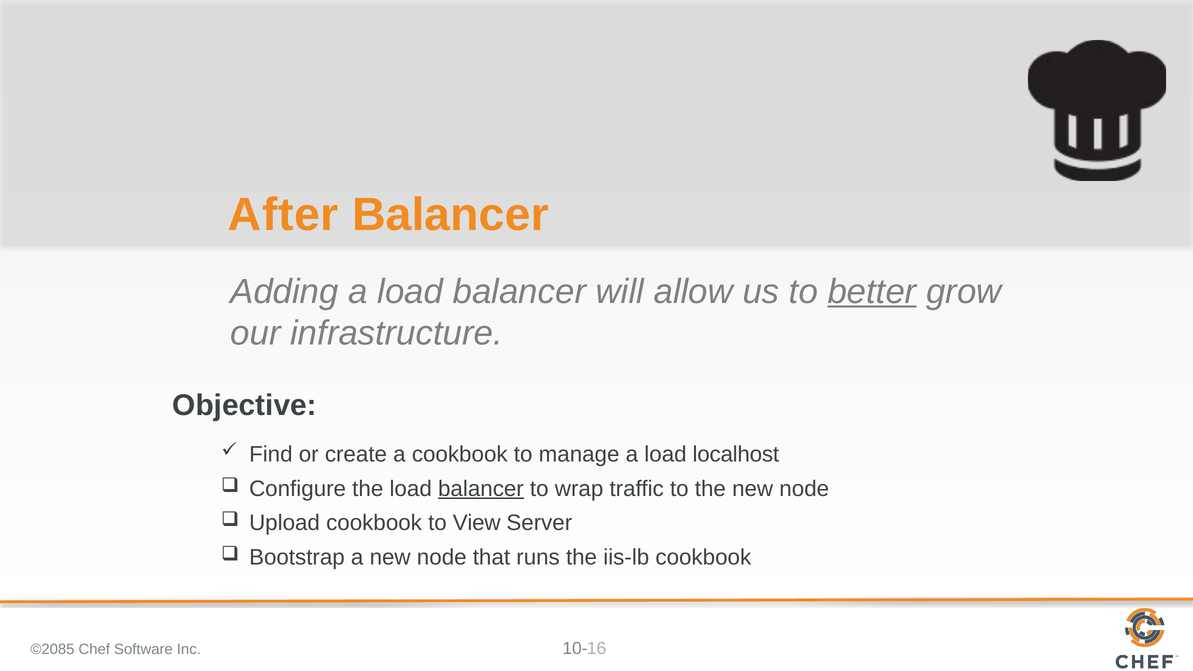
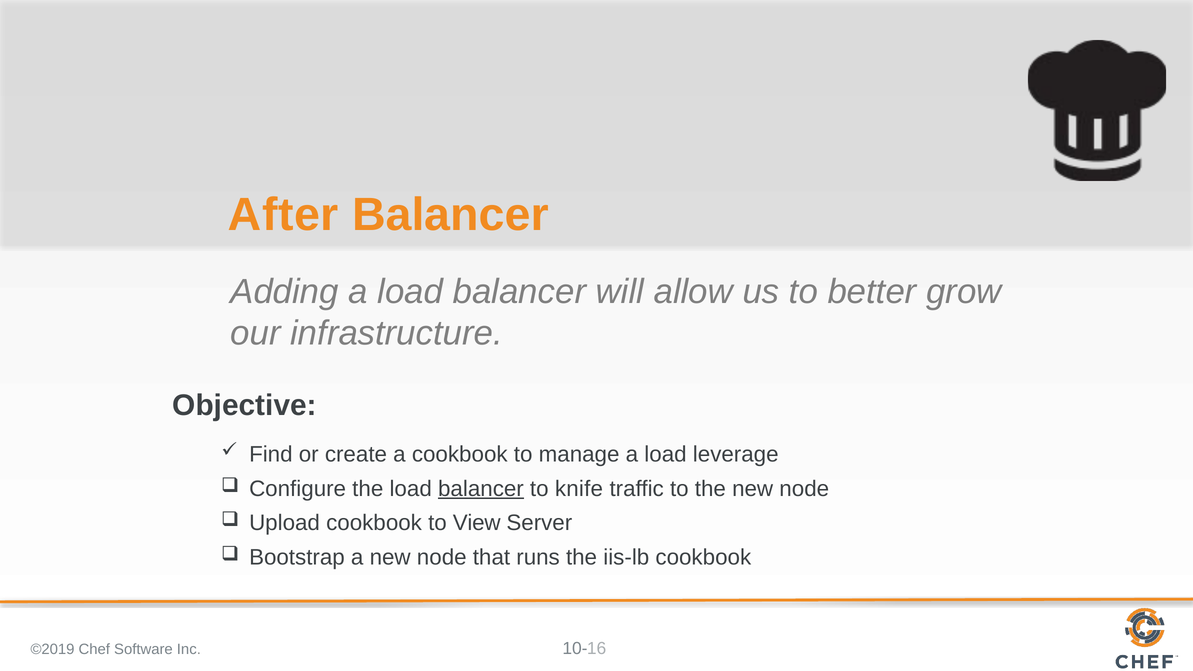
better underline: present -> none
localhost: localhost -> leverage
wrap: wrap -> knife
©2085: ©2085 -> ©2019
